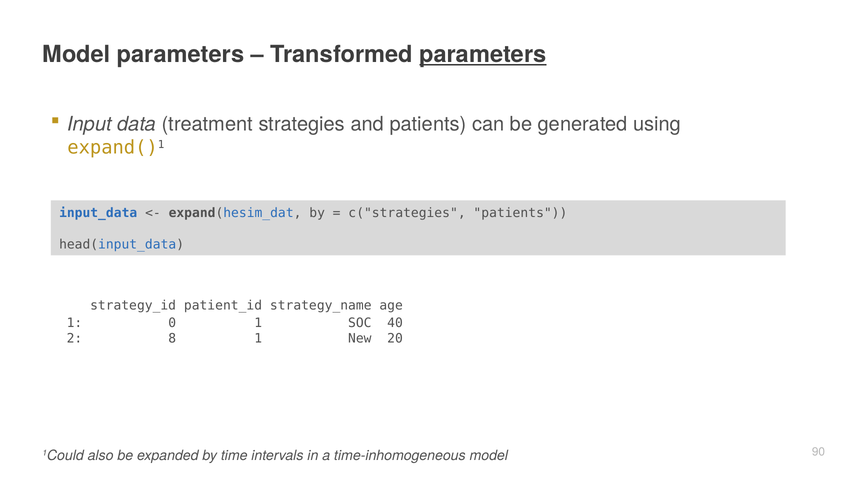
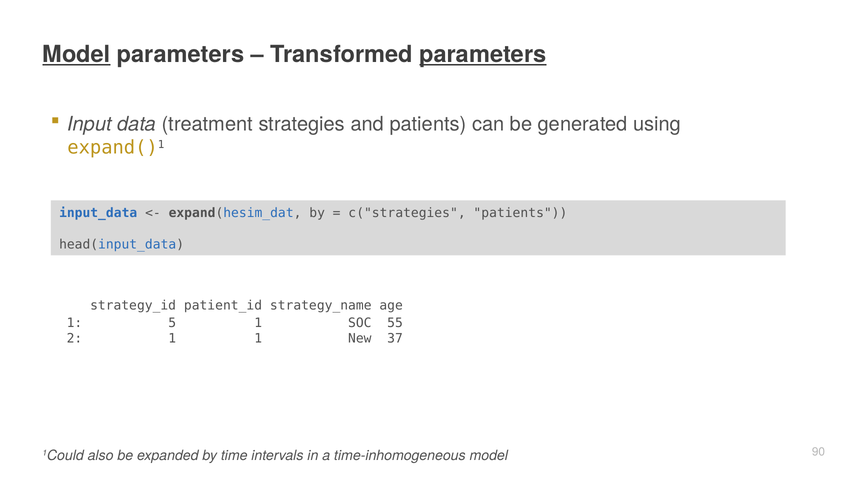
Model at (76, 55) underline: none -> present
0: 0 -> 5
40: 40 -> 55
2 8: 8 -> 1
20: 20 -> 37
